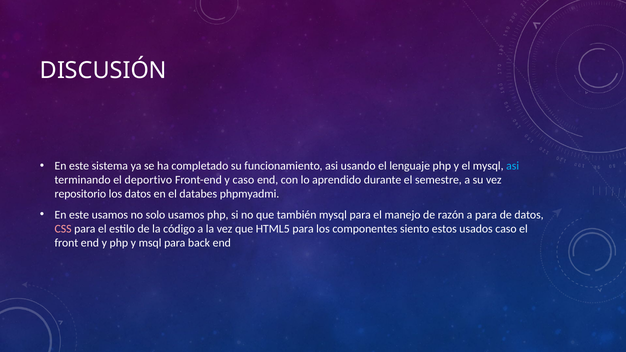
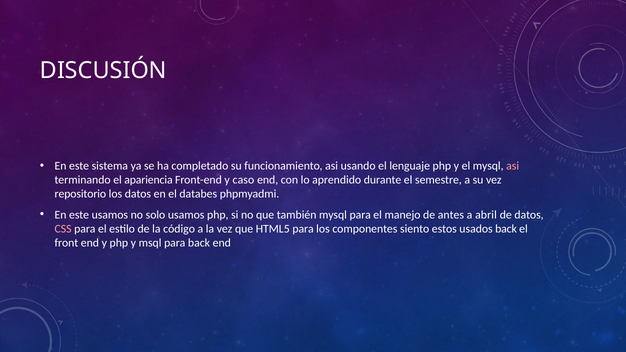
asi at (513, 166) colour: light blue -> pink
deportivo: deportivo -> apariencia
razón: razón -> antes
a para: para -> abril
usados caso: caso -> back
